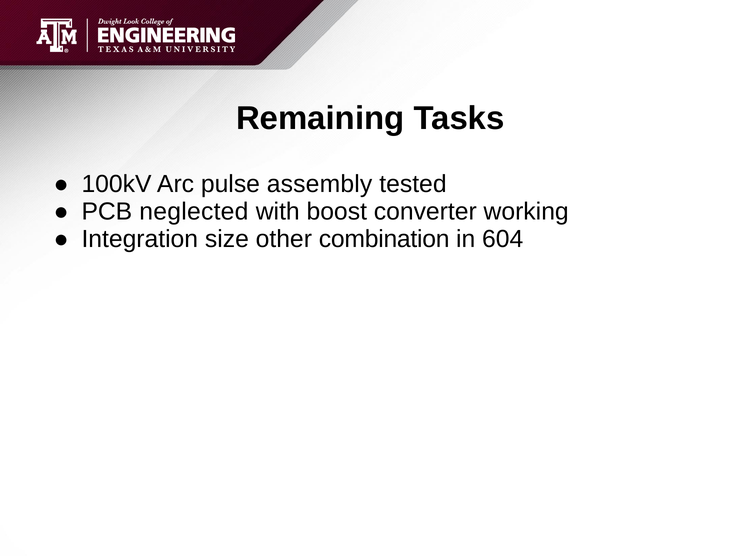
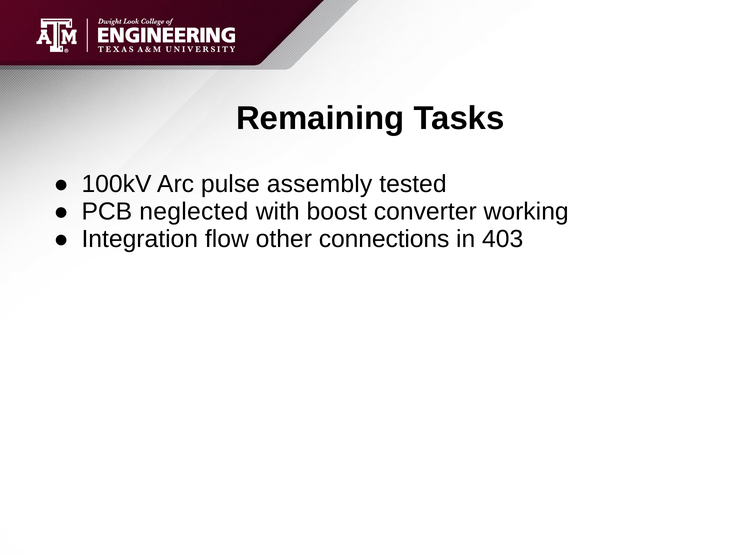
size: size -> flow
combination: combination -> connections
604: 604 -> 403
